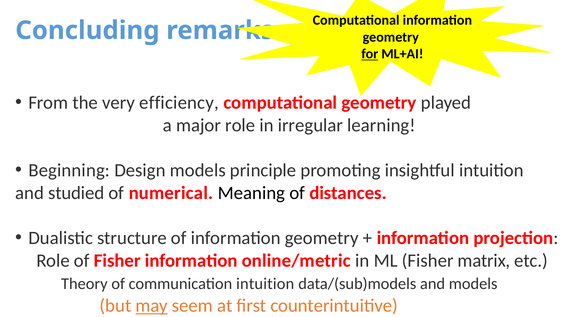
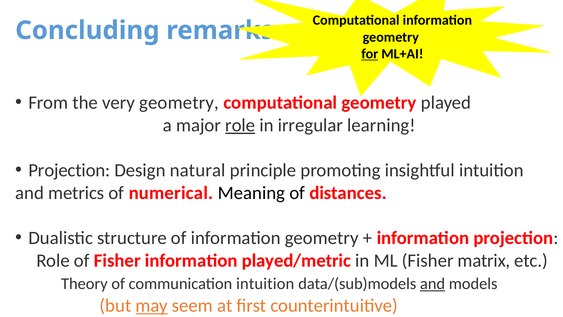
very efficiency: efficiency -> geometry
role at (240, 125) underline: none -> present
Beginning at (69, 170): Beginning -> Projection
Design models: models -> natural
studied: studied -> metrics
online/metric: online/metric -> played/metric
and at (433, 284) underline: none -> present
